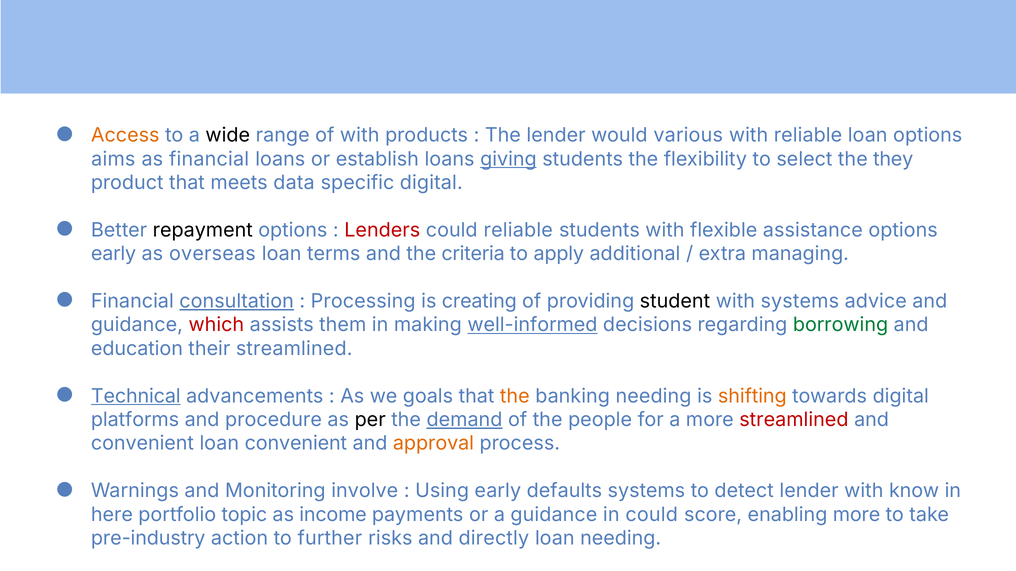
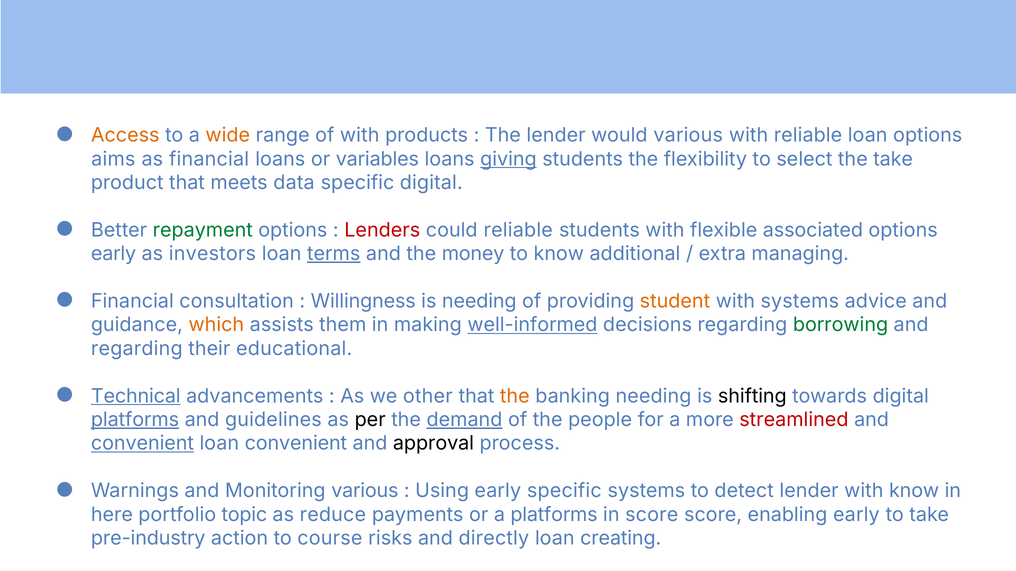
wide colour: black -> orange
establish: establish -> variables
the they: they -> take
repayment colour: black -> green
assistance: assistance -> associated
overseas: overseas -> investors
terms underline: none -> present
criteria: criteria -> money
to apply: apply -> know
consultation underline: present -> none
Processing: Processing -> Willingness
is creating: creating -> needing
student colour: black -> orange
which colour: red -> orange
education at (137, 349): education -> regarding
their streamlined: streamlined -> educational
goals: goals -> other
shifting colour: orange -> black
platforms at (135, 420) underline: none -> present
procedure: procedure -> guidelines
convenient at (142, 444) underline: none -> present
approval colour: orange -> black
Monitoring involve: involve -> various
early defaults: defaults -> specific
income: income -> reduce
a guidance: guidance -> platforms
in could: could -> score
enabling more: more -> early
further: further -> course
loan needing: needing -> creating
